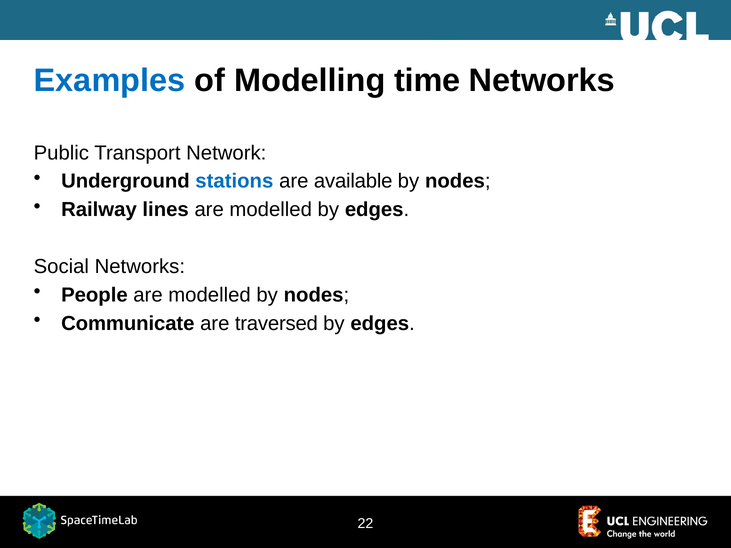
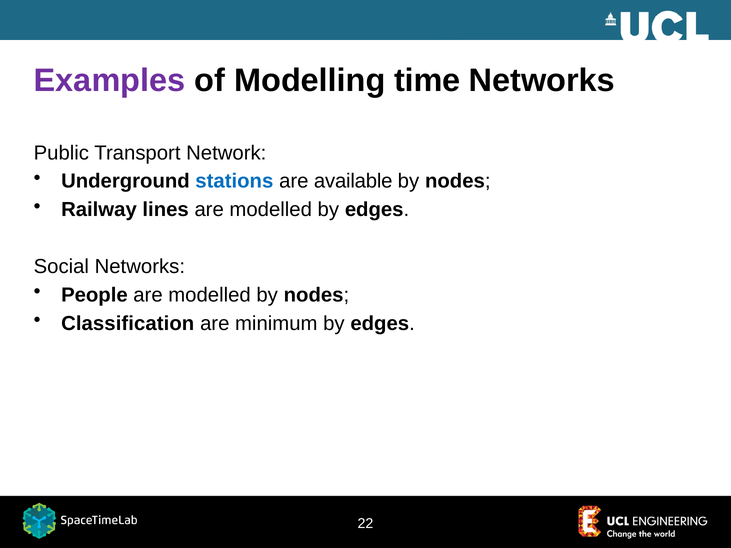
Examples colour: blue -> purple
Communicate: Communicate -> Classification
traversed: traversed -> minimum
